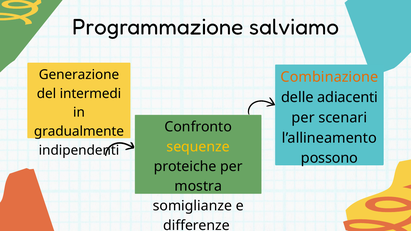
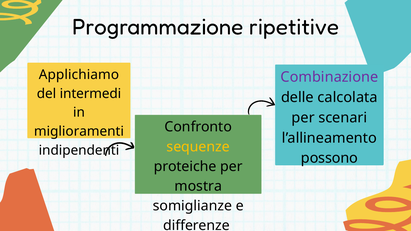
salviamo: salviamo -> ripetitive
Generazione: Generazione -> Applichiamo
Combinazione colour: orange -> purple
adiacenti: adiacenti -> calcolata
gradualmente: gradualmente -> miglioramenti
